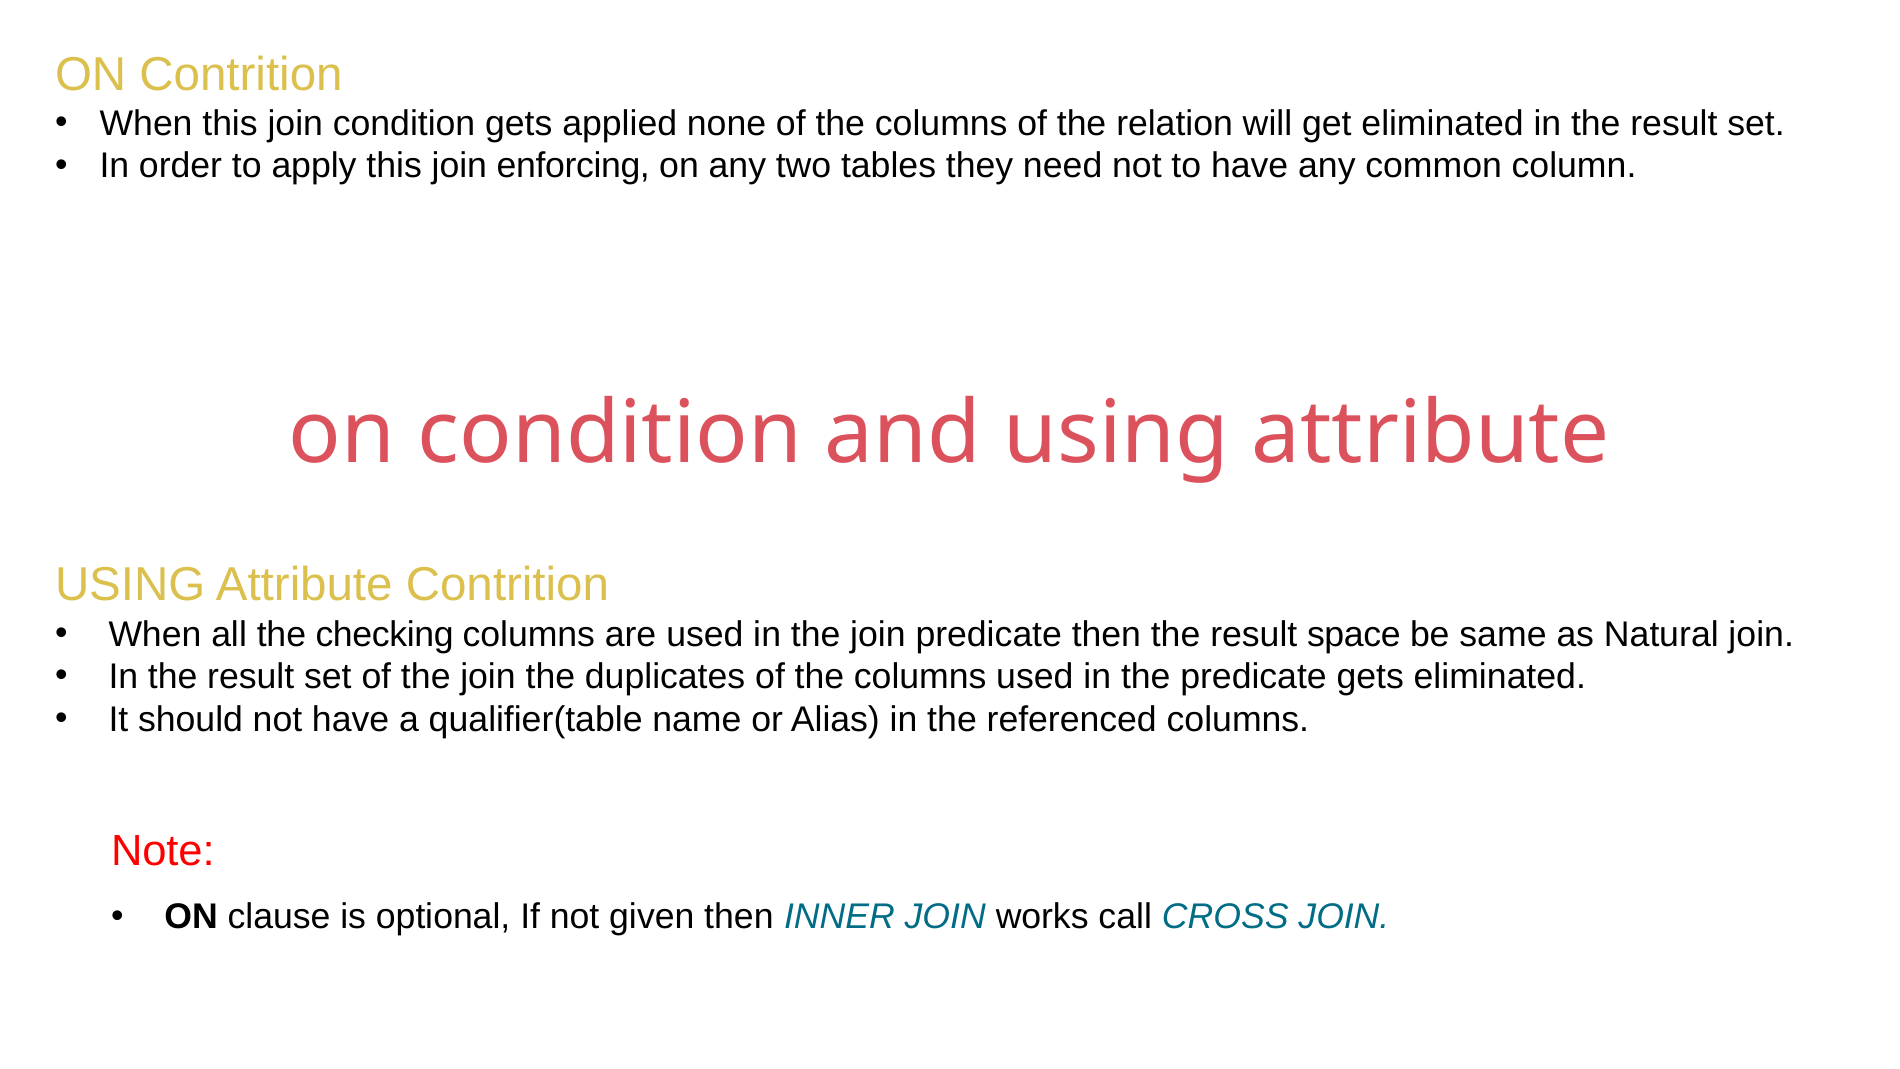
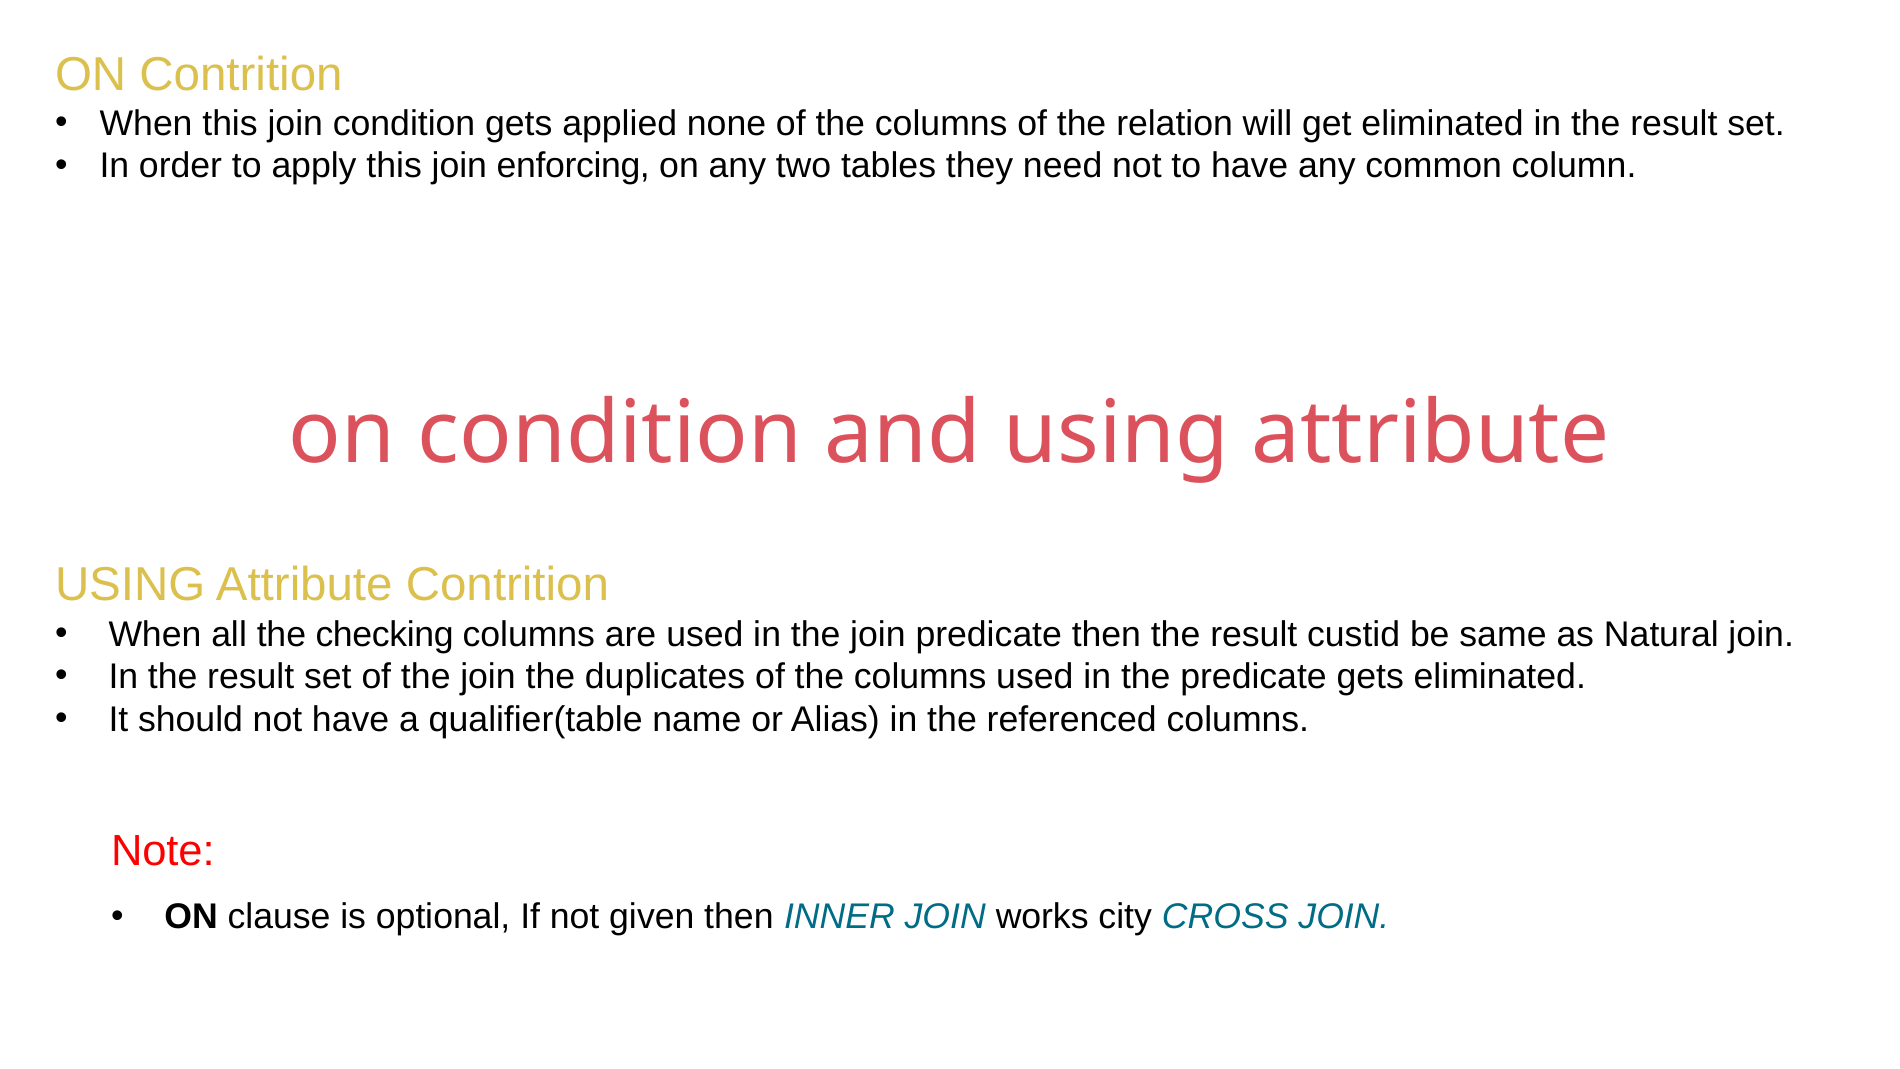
space: space -> custid
call: call -> city
